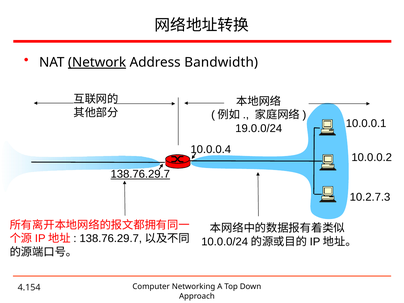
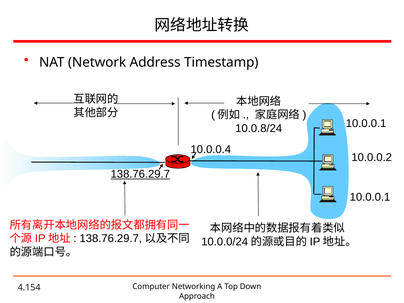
Network underline: present -> none
Bandwidth: Bandwidth -> Timestamp
19.0.0/24: 19.0.0/24 -> 10.0.8/24
10.2.7.3 at (370, 197): 10.2.7.3 -> 10.0.0.1
